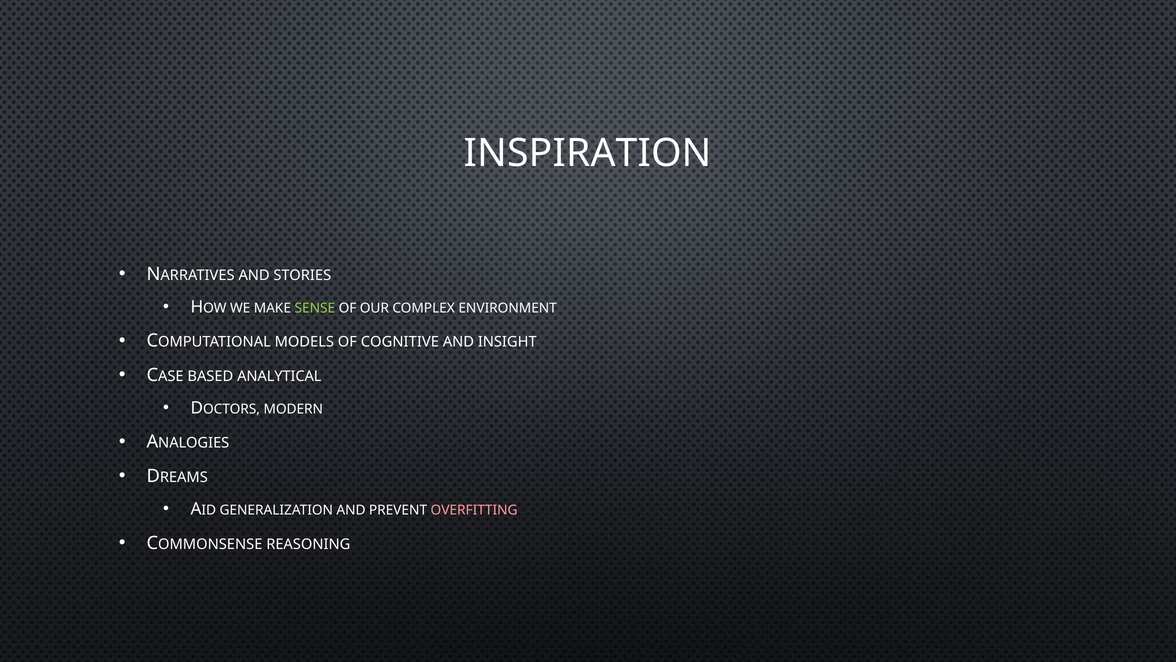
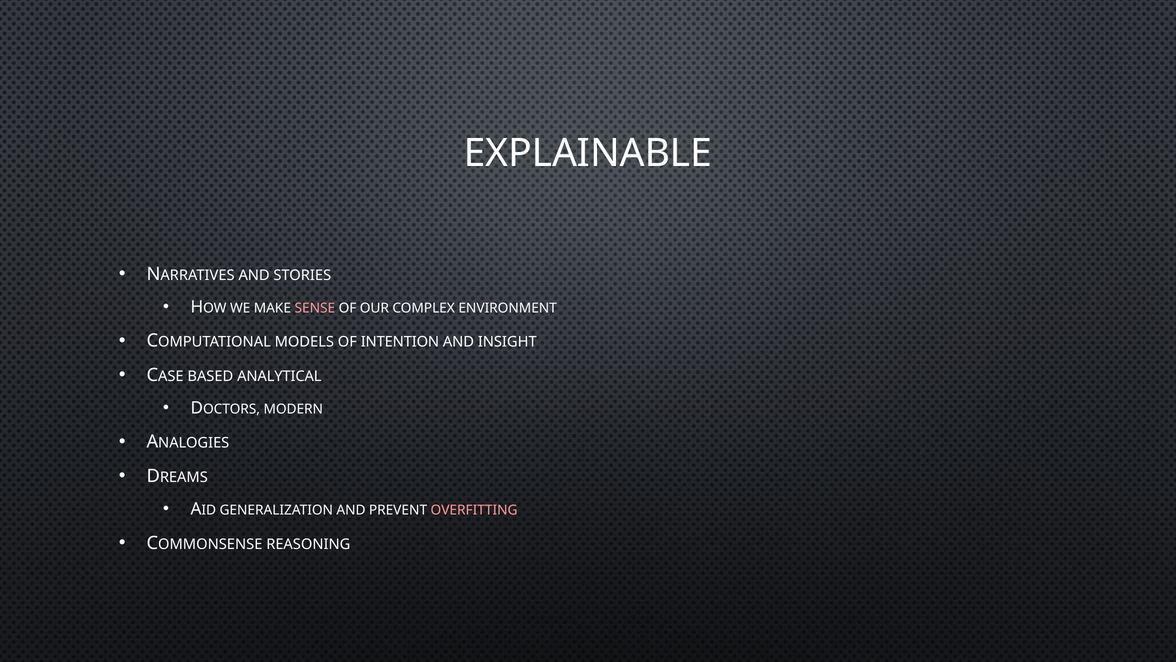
INSPIRATION: INSPIRATION -> EXPLAINABLE
SENSE colour: light green -> pink
COGNITIVE: COGNITIVE -> INTENTION
